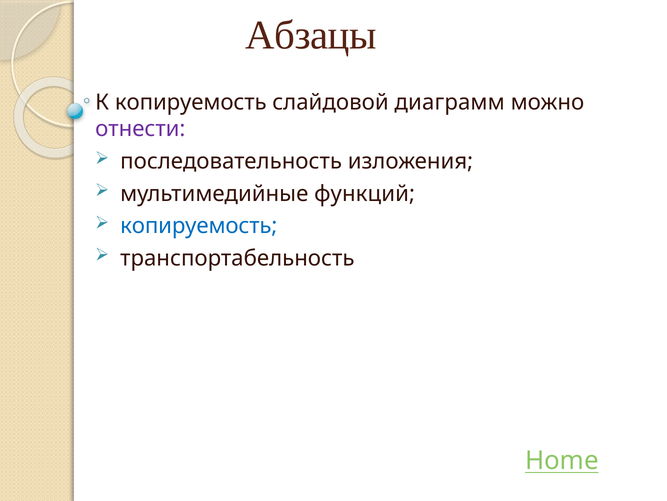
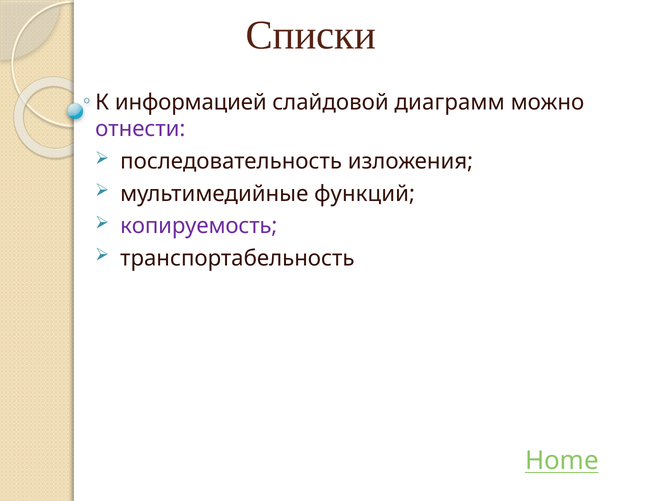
Абзацы: Абзацы -> Списки
К копируемость: копируемость -> информацией
копируемость at (199, 226) colour: blue -> purple
